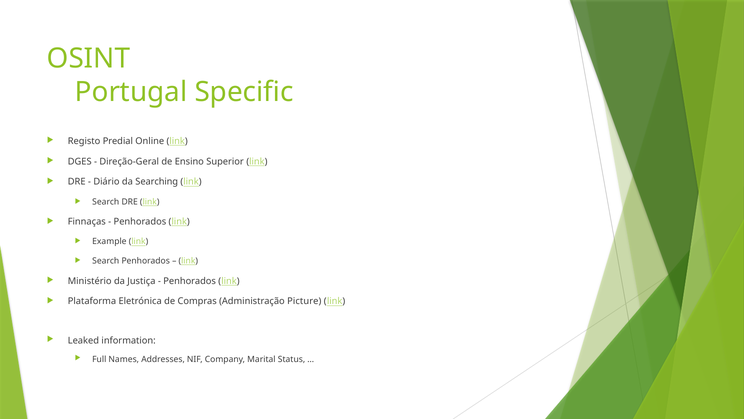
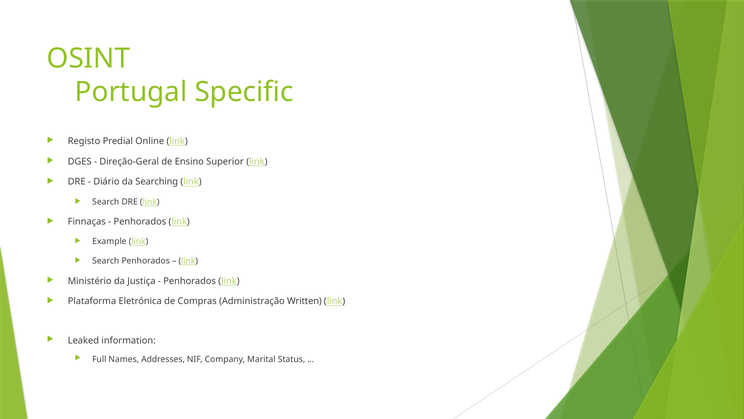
Picture: Picture -> Written
